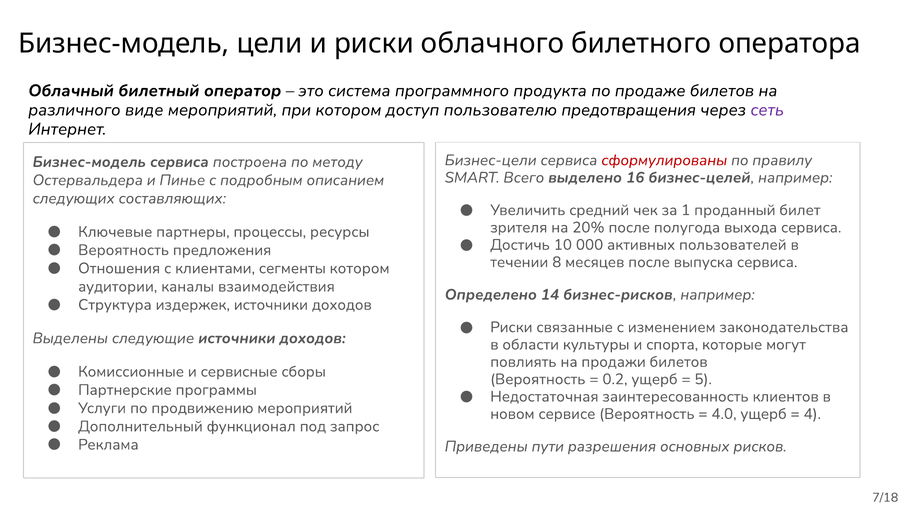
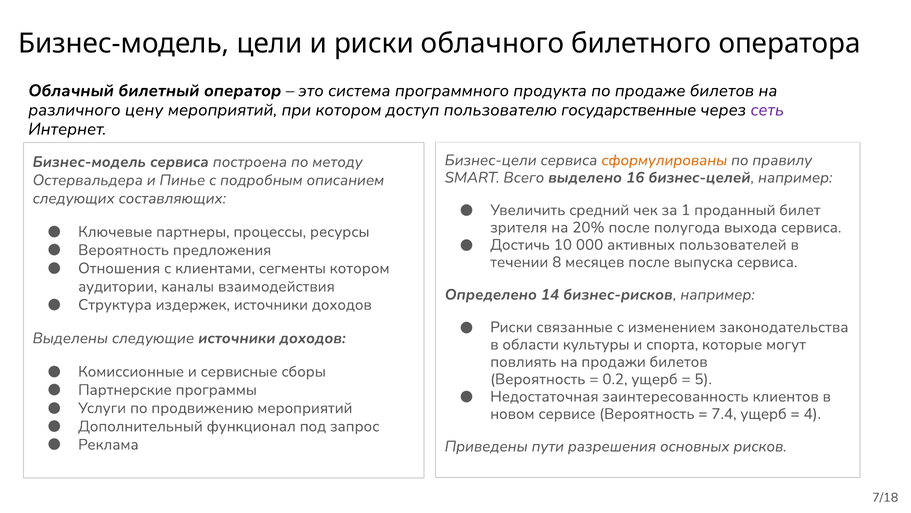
виде: виде -> цену
предотвращения: предотвращения -> государственные
сформулированы colour: red -> orange
4.0: 4.0 -> 7.4
